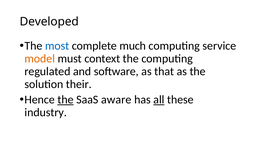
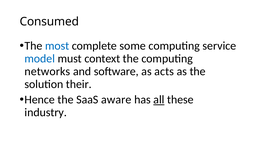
Developed: Developed -> Consumed
much: much -> some
model colour: orange -> blue
regulated: regulated -> networks
that: that -> acts
the at (66, 100) underline: present -> none
